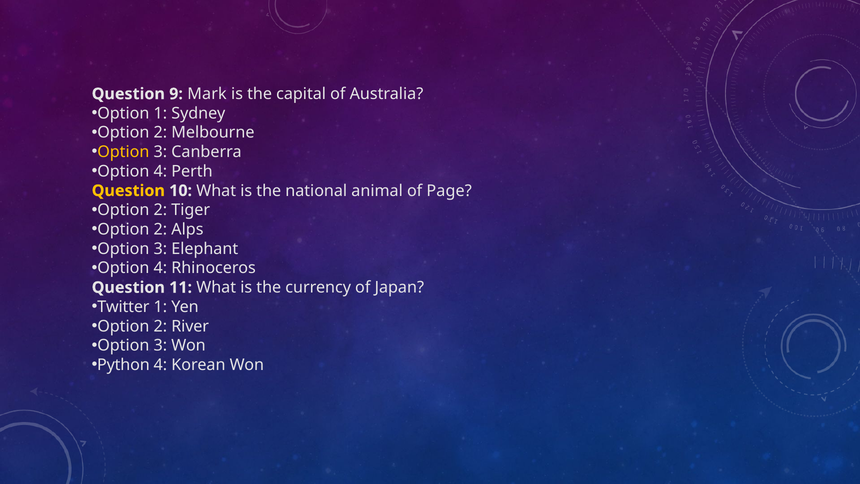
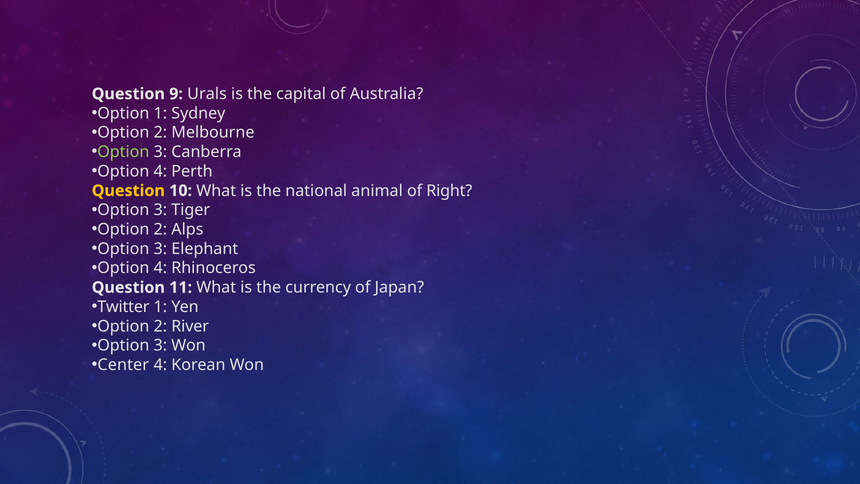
Mark: Mark -> Urals
Option at (123, 152) colour: yellow -> light green
Page: Page -> Right
2 at (160, 210): 2 -> 3
Python: Python -> Center
